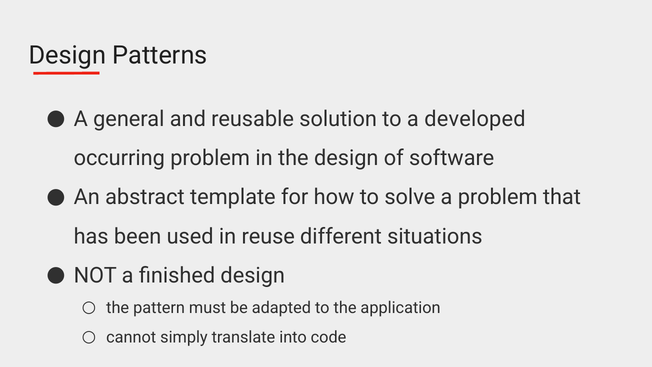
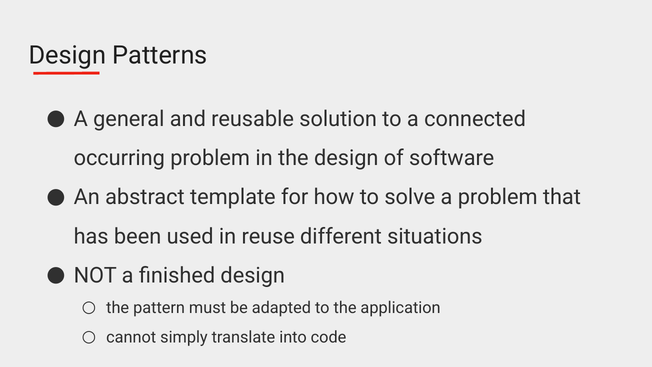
developed: developed -> connected
